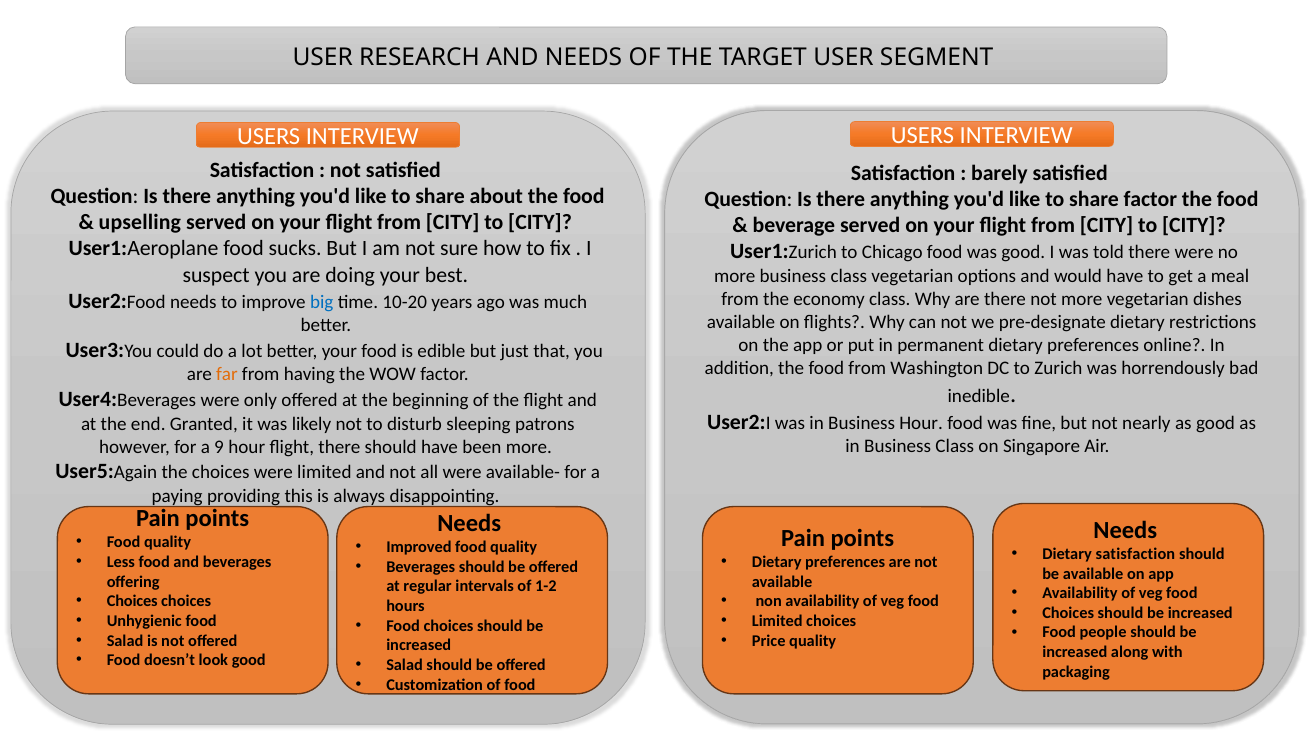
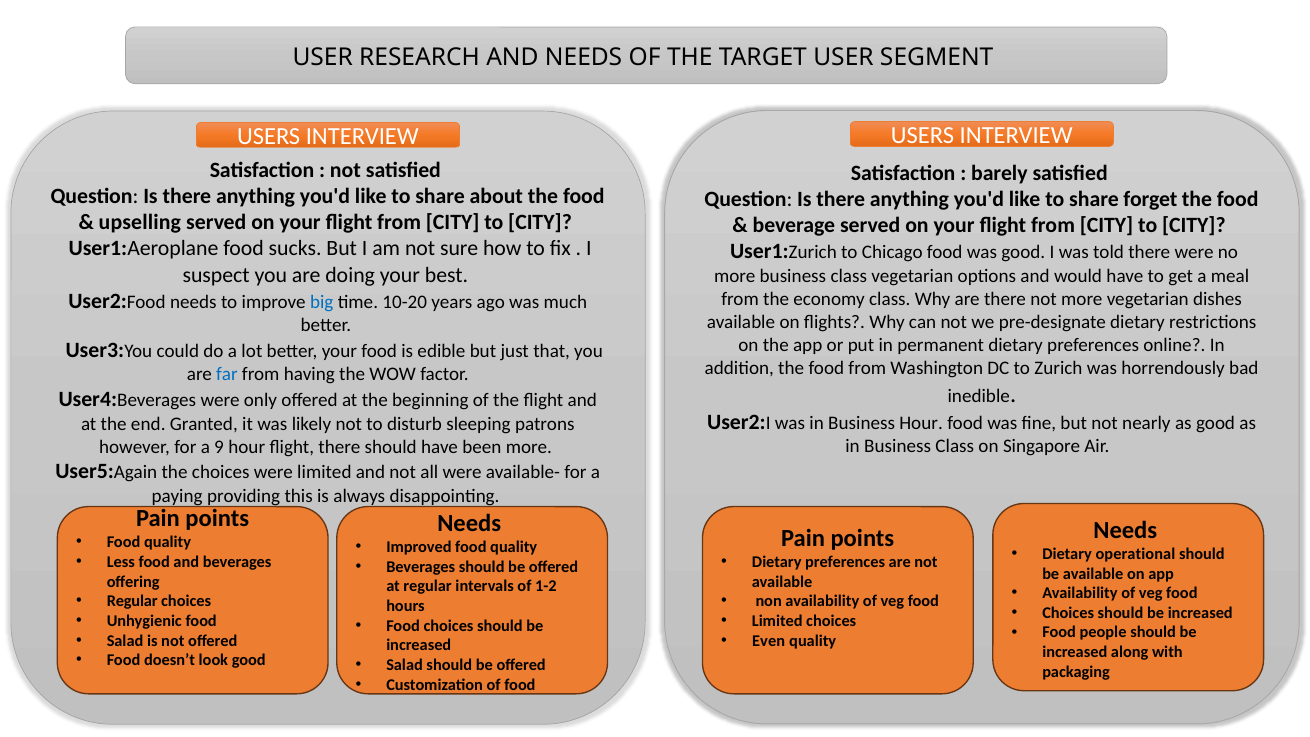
share factor: factor -> forget
far colour: orange -> blue
Dietary satisfaction: satisfaction -> operational
Choices at (132, 601): Choices -> Regular
Price: Price -> Even
